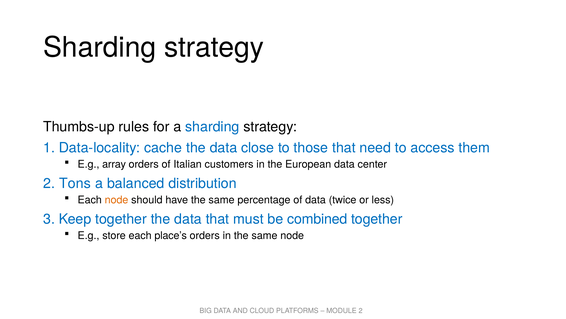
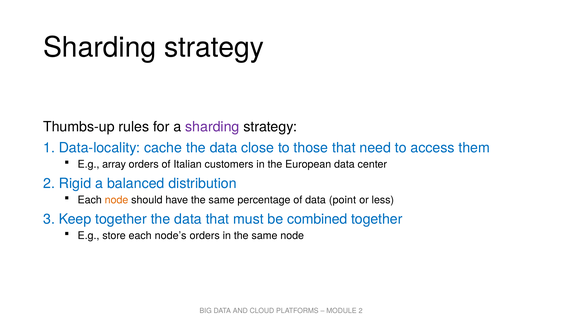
sharding at (212, 126) colour: blue -> purple
Tons: Tons -> Rigid
twice: twice -> point
place’s: place’s -> node’s
